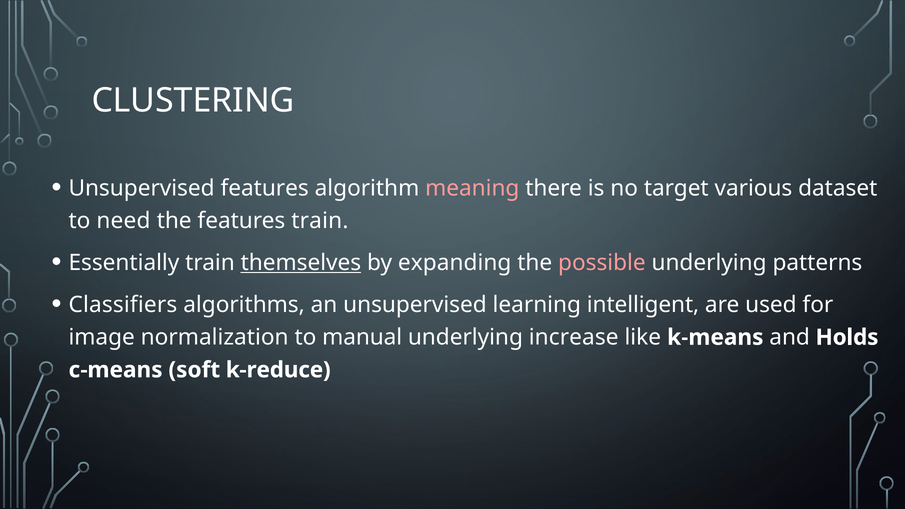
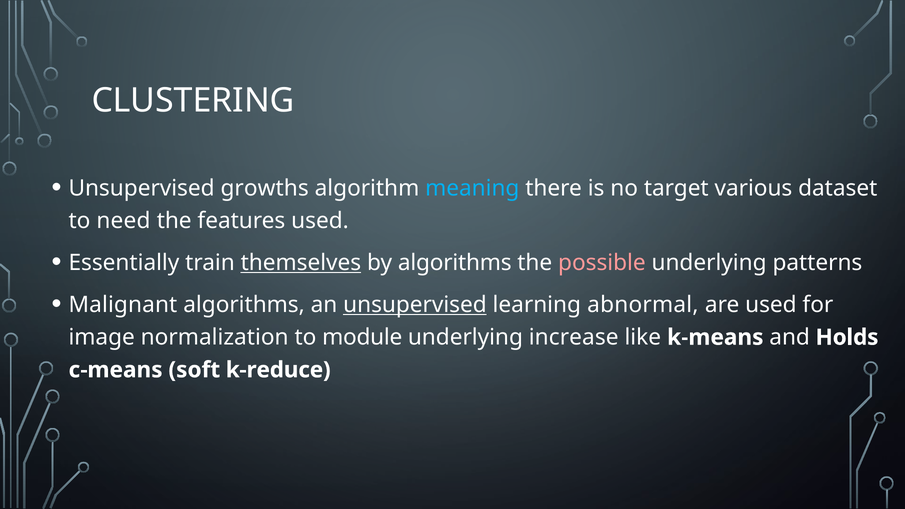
Unsupervised features: features -> growths
meaning colour: pink -> light blue
features train: train -> used
by expanding: expanding -> algorithms
Classifiers: Classifiers -> Malignant
unsupervised at (415, 305) underline: none -> present
intelligent: intelligent -> abnormal
manual: manual -> module
